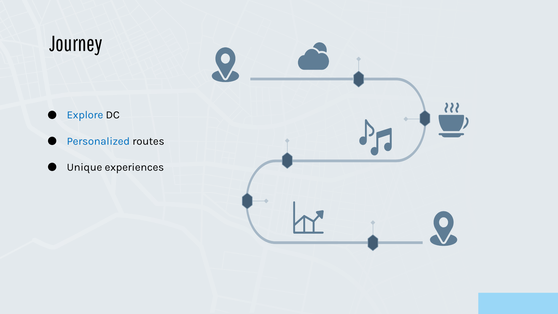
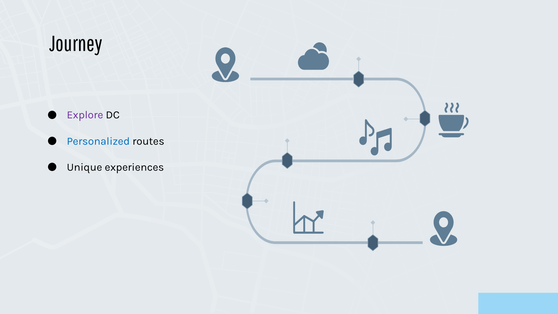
Explore colour: blue -> purple
